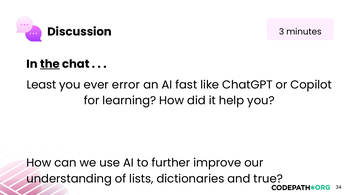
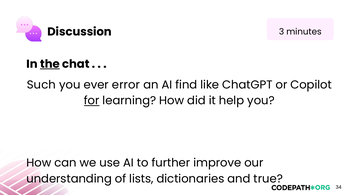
Least: Least -> Such
fast: fast -> find
for underline: none -> present
